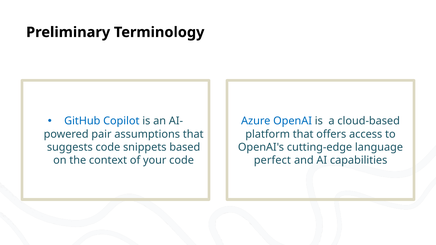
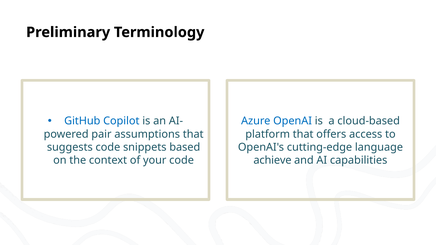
perfect: perfect -> achieve
